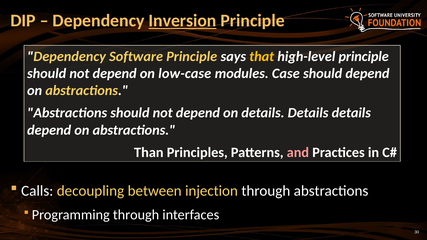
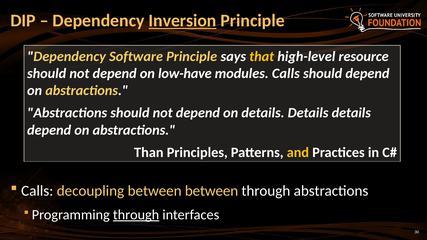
high-level principle: principle -> resource
low-case: low-case -> low-have
modules Case: Case -> Calls
and colour: pink -> yellow
between injection: injection -> between
through at (136, 215) underline: none -> present
